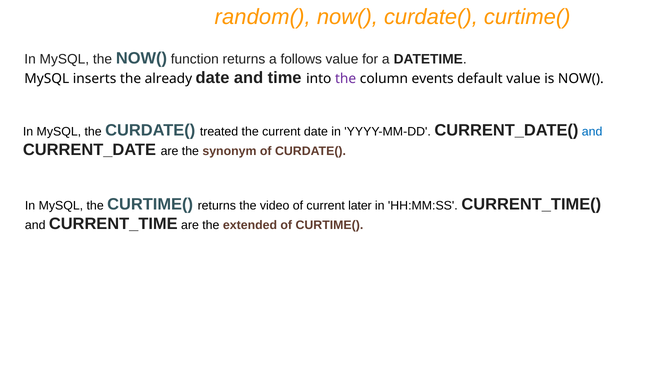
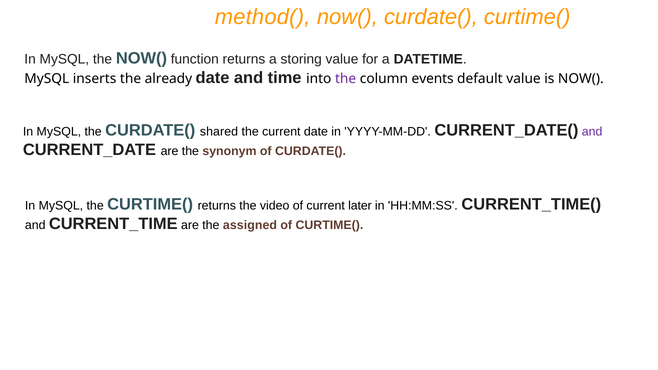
random(: random( -> method(
follows: follows -> storing
treated: treated -> shared
and at (592, 132) colour: blue -> purple
extended: extended -> assigned
